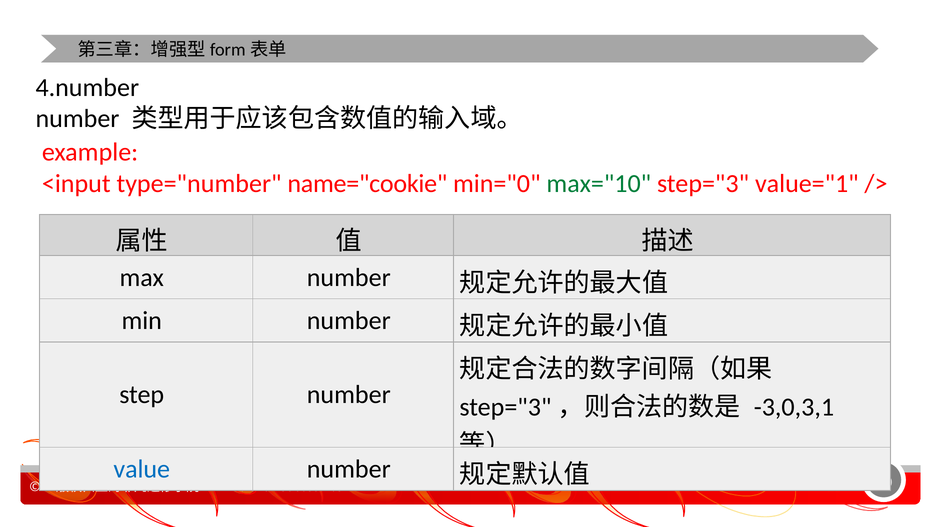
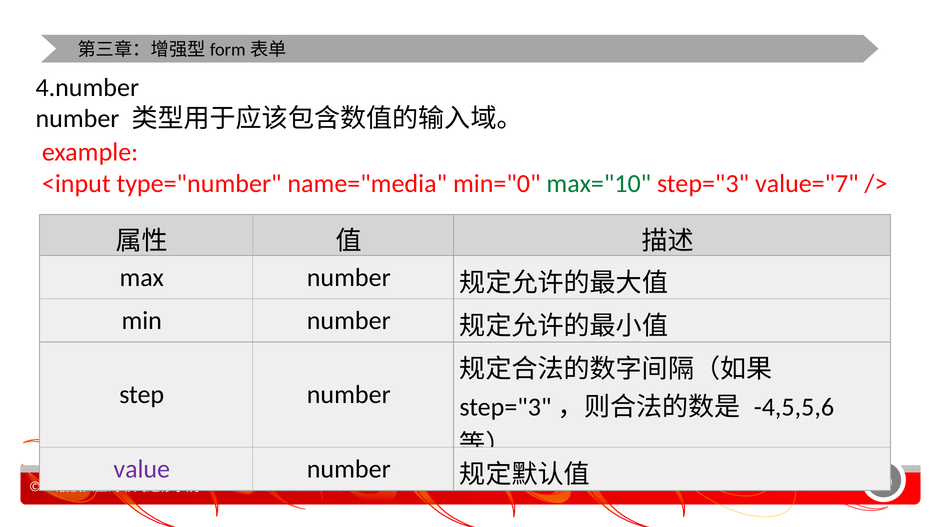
name="cookie: name="cookie -> name="media
value="1: value="1 -> value="7
-3,0,3,1: -3,0,3,1 -> -4,5,5,6
value colour: blue -> purple
